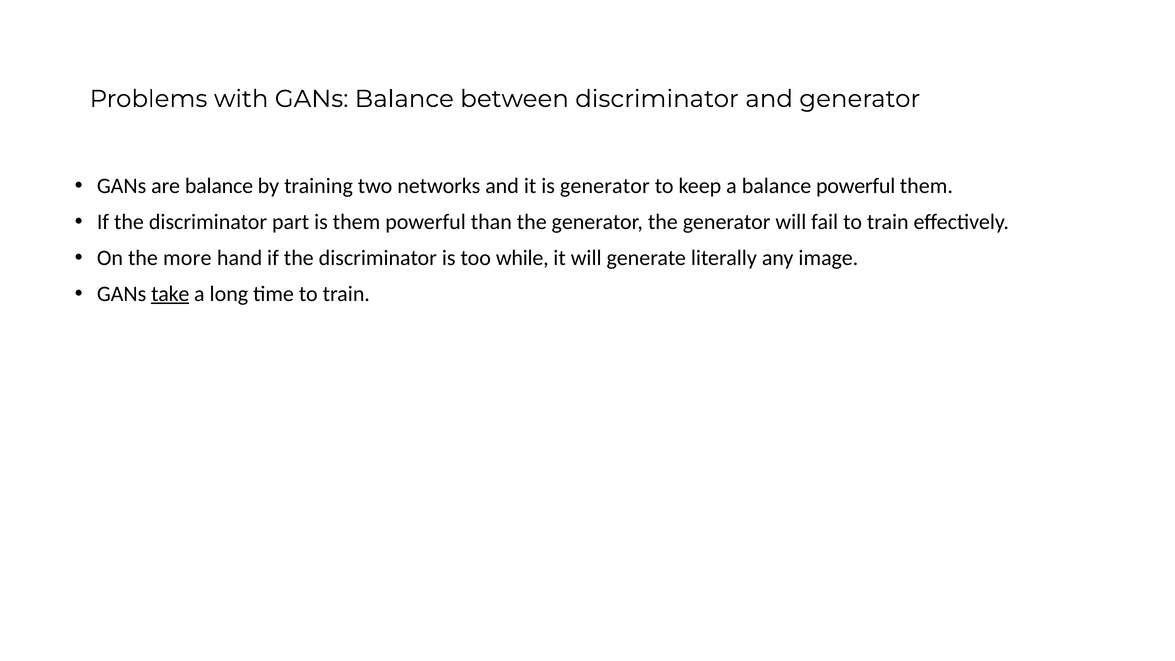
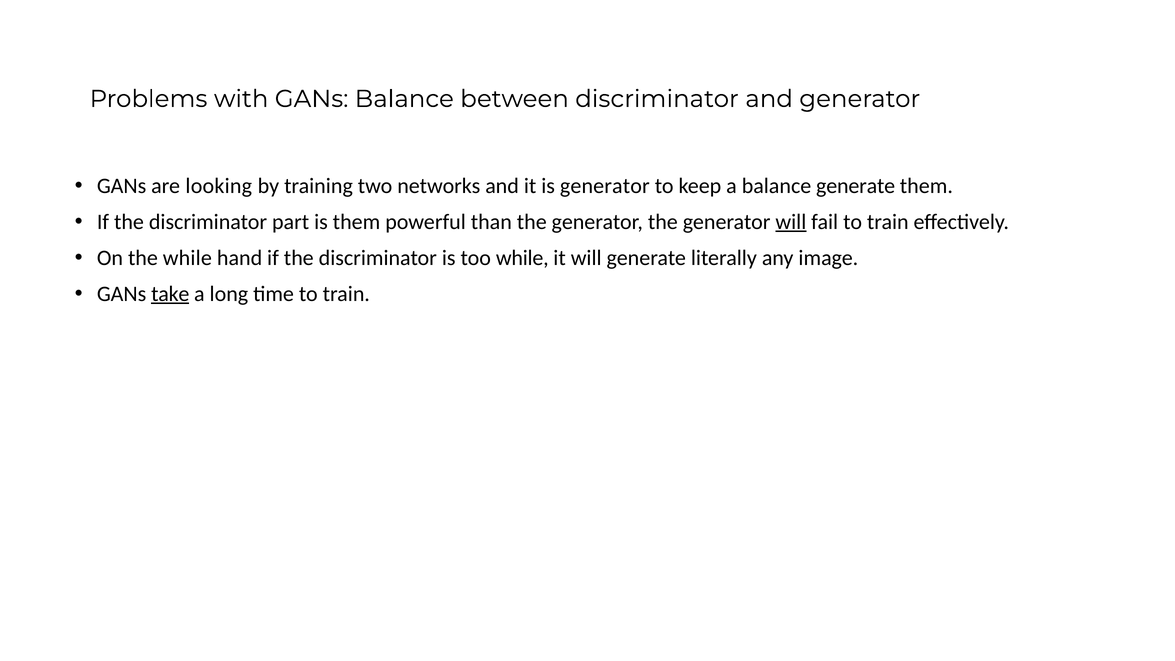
are balance: balance -> looking
balance powerful: powerful -> generate
will at (791, 222) underline: none -> present
the more: more -> while
